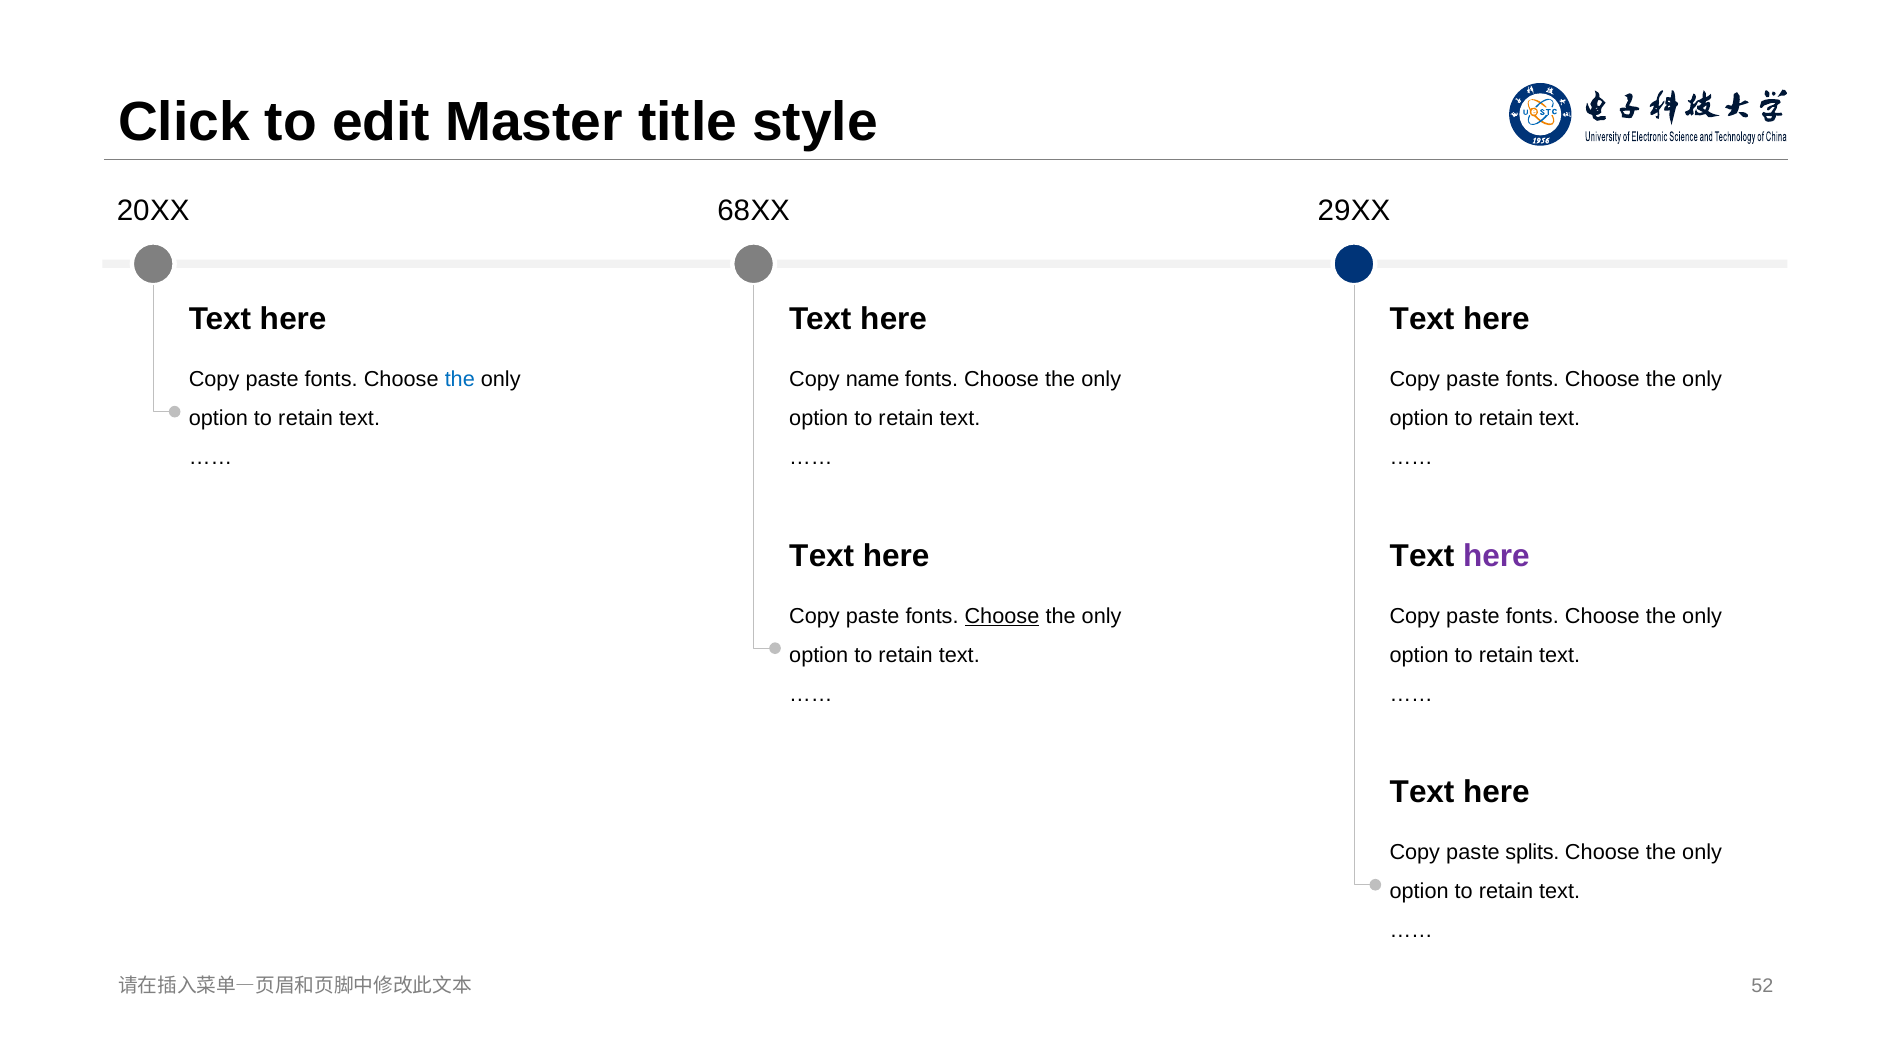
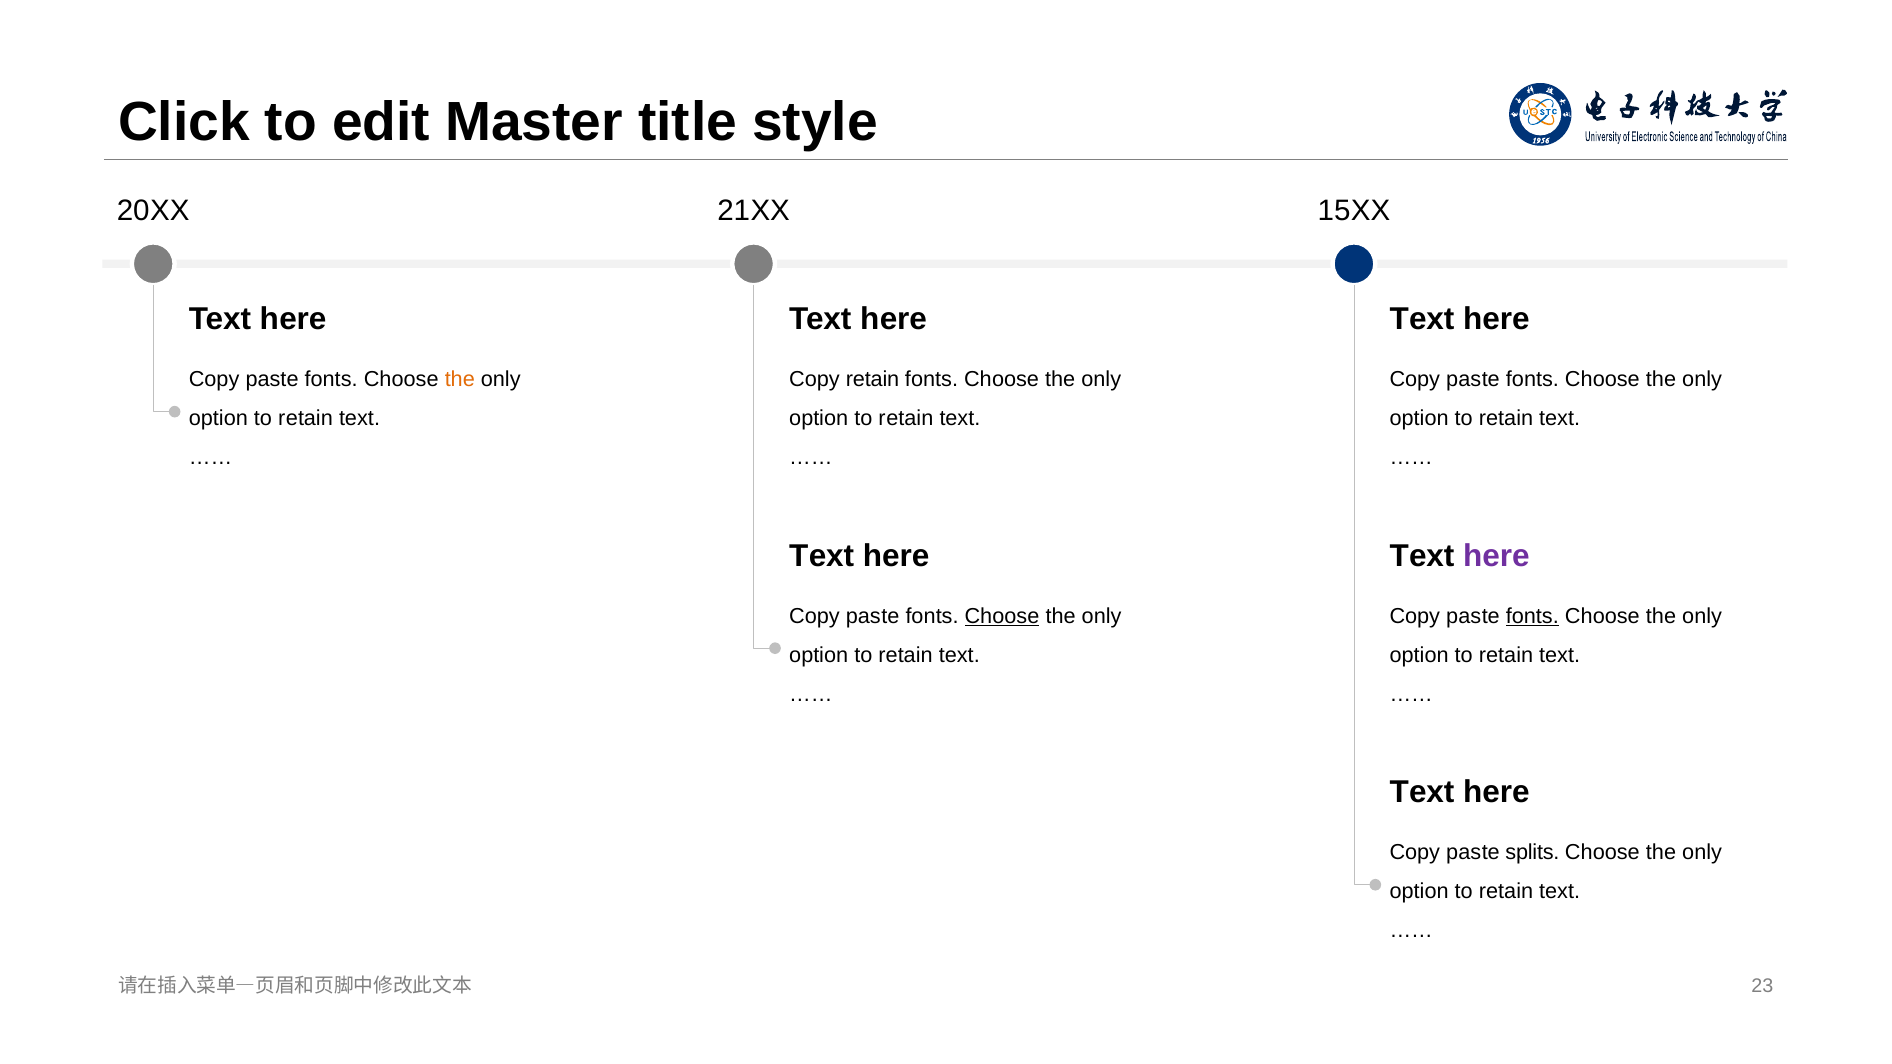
68: 68 -> 21
29: 29 -> 15
the at (460, 379) colour: blue -> orange
Copy name: name -> retain
fonts at (1532, 616) underline: none -> present
52: 52 -> 23
